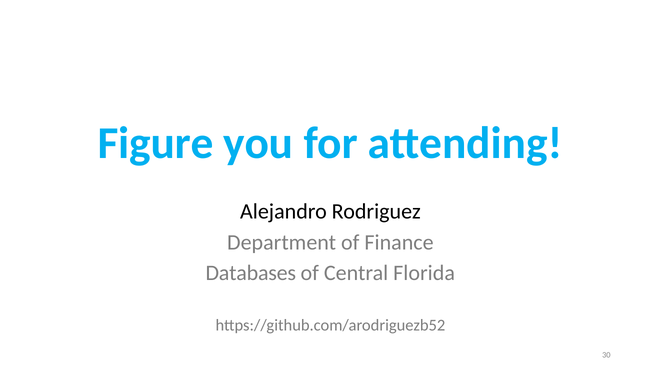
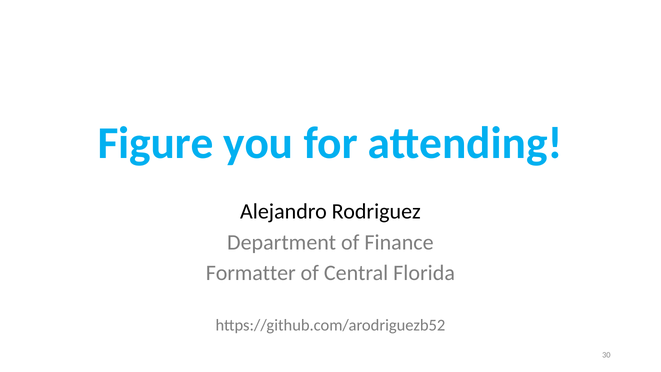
Databases: Databases -> Formatter
